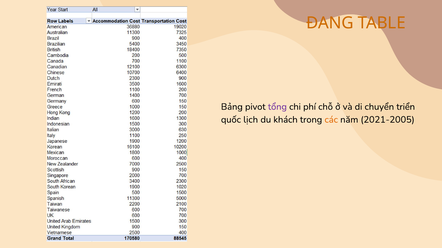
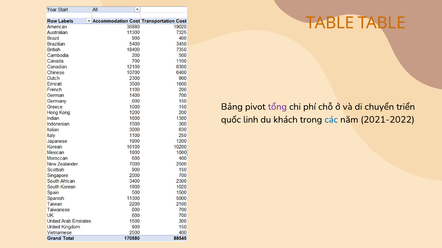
ĐANG at (330, 23): ĐANG -> TABLE
lịch: lịch -> linh
các colour: orange -> blue
2021-2005: 2021-2005 -> 2021-2022
